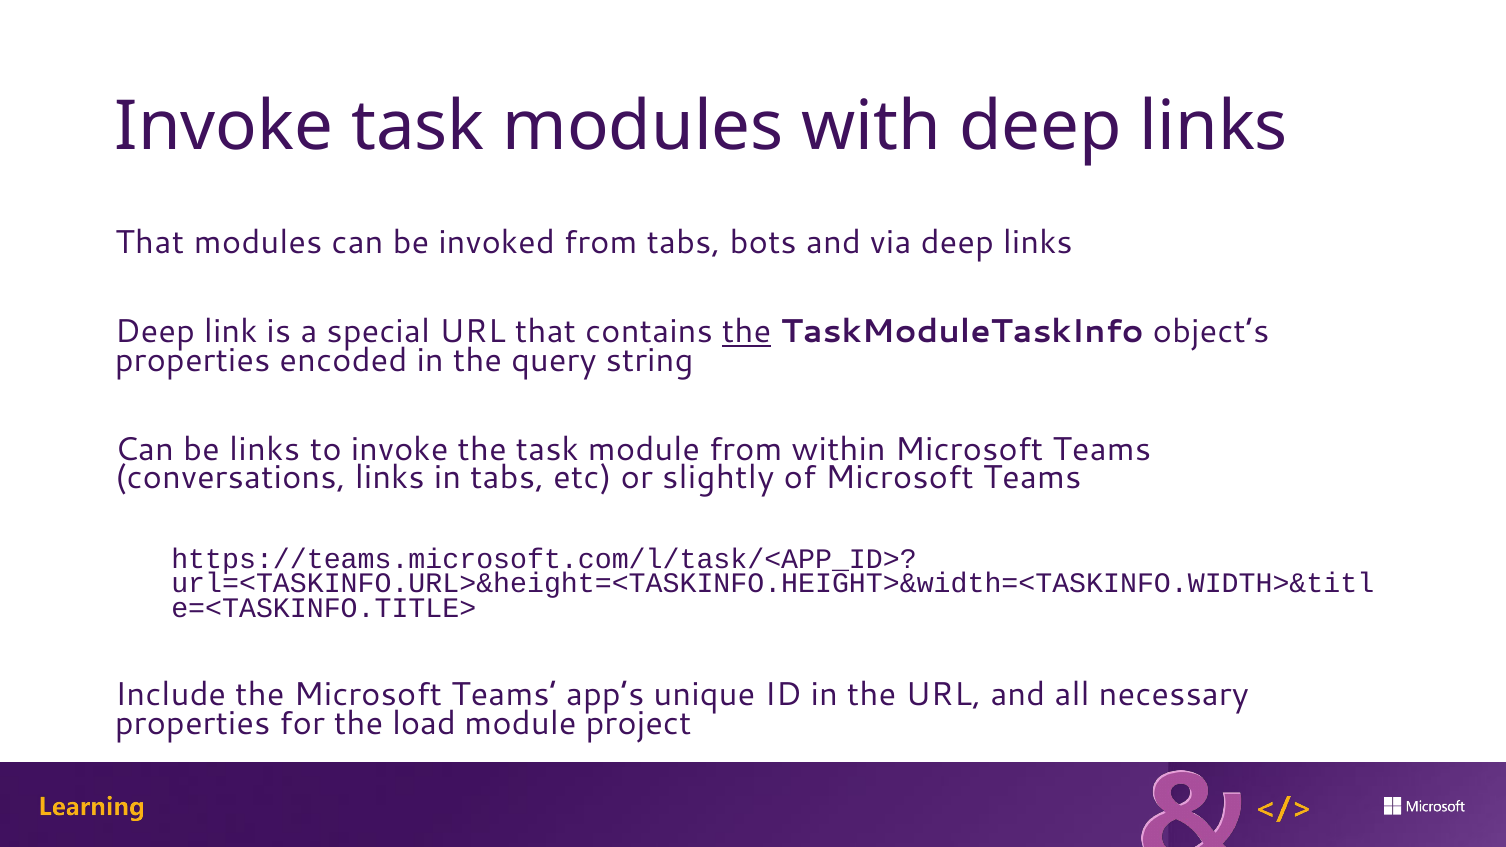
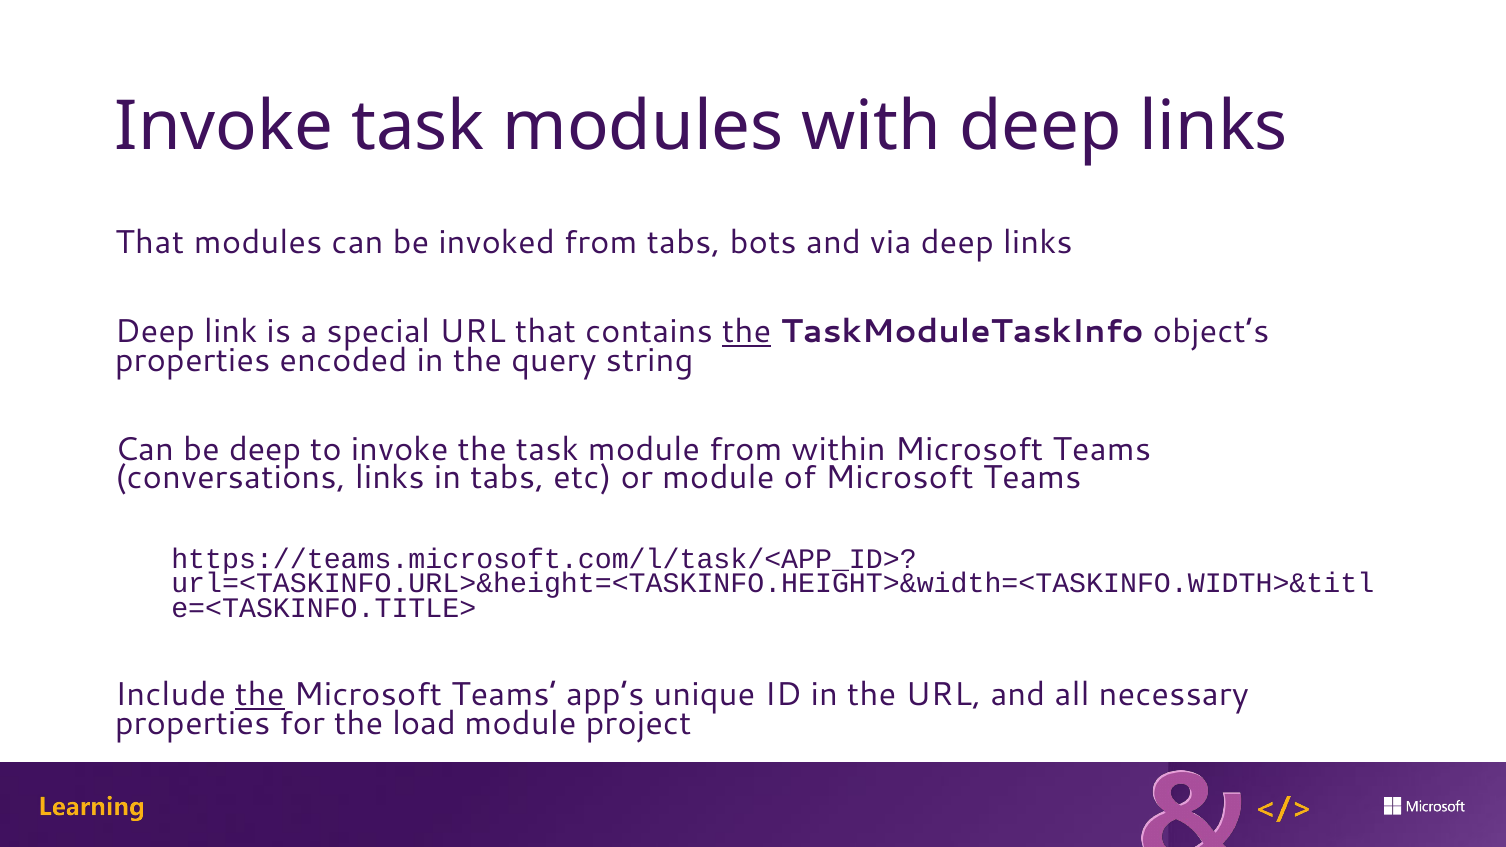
be links: links -> deep
or slightly: slightly -> module
the at (260, 695) underline: none -> present
